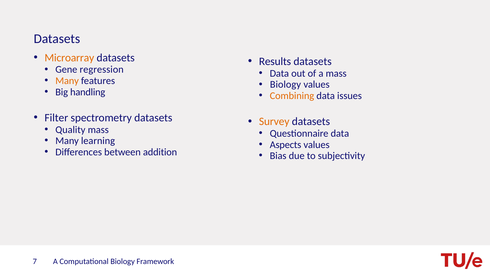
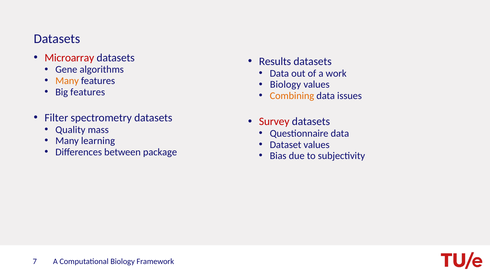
Microarray colour: orange -> red
regression: regression -> algorithms
a mass: mass -> work
Big handling: handling -> features
Survey colour: orange -> red
Aspects: Aspects -> Dataset
addition: addition -> package
